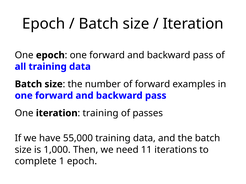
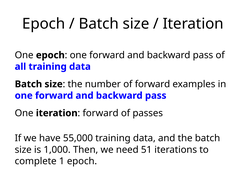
training at (101, 113): training -> forward
11: 11 -> 51
